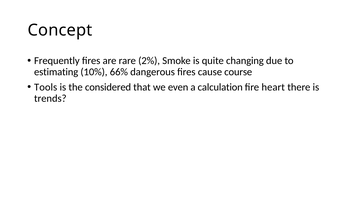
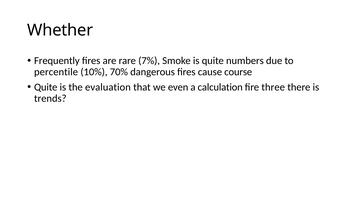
Concept: Concept -> Whether
2%: 2% -> 7%
changing: changing -> numbers
estimating: estimating -> percentile
66%: 66% -> 70%
Tools at (46, 87): Tools -> Quite
considered: considered -> evaluation
heart: heart -> three
